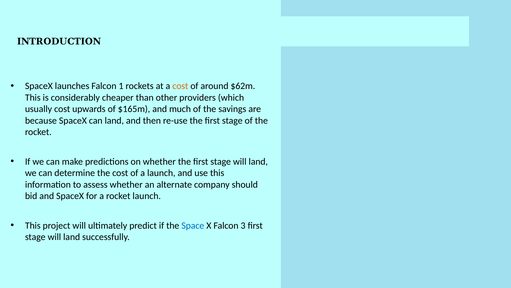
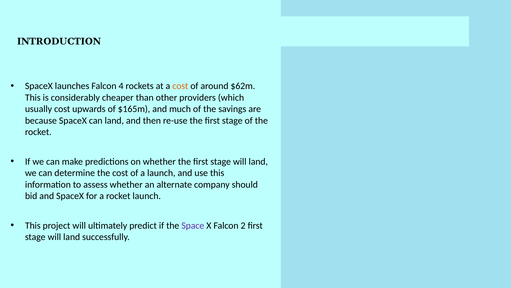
1: 1 -> 4
Space colour: blue -> purple
3: 3 -> 2
